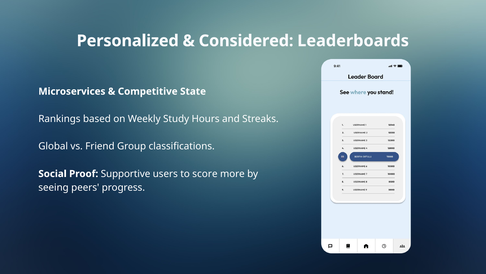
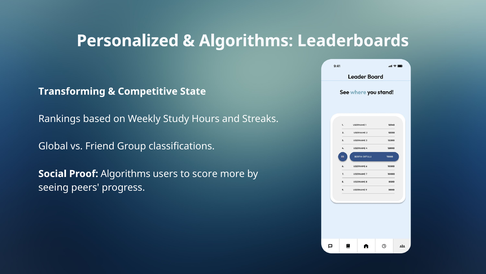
Considered at (246, 41): Considered -> Algorithms
Microservices: Microservices -> Transforming
Proof Supportive: Supportive -> Algorithms
